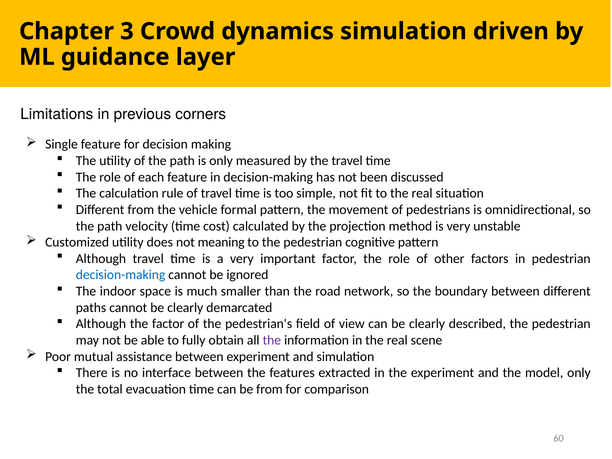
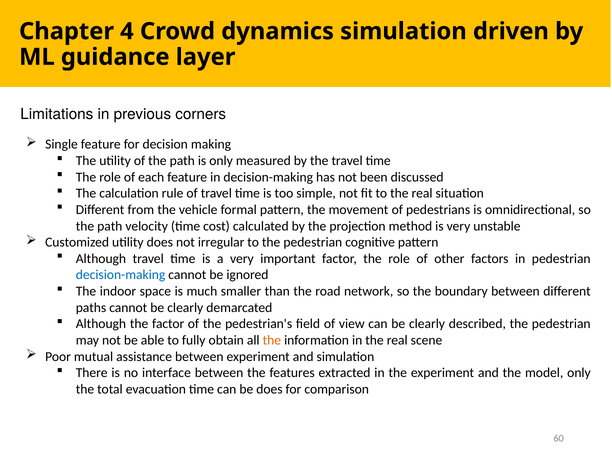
3: 3 -> 4
meaning: meaning -> irregular
the at (272, 340) colour: purple -> orange
be from: from -> does
